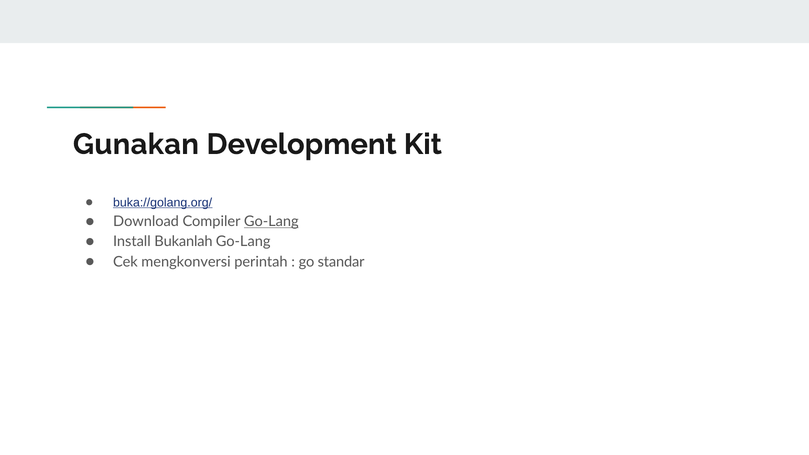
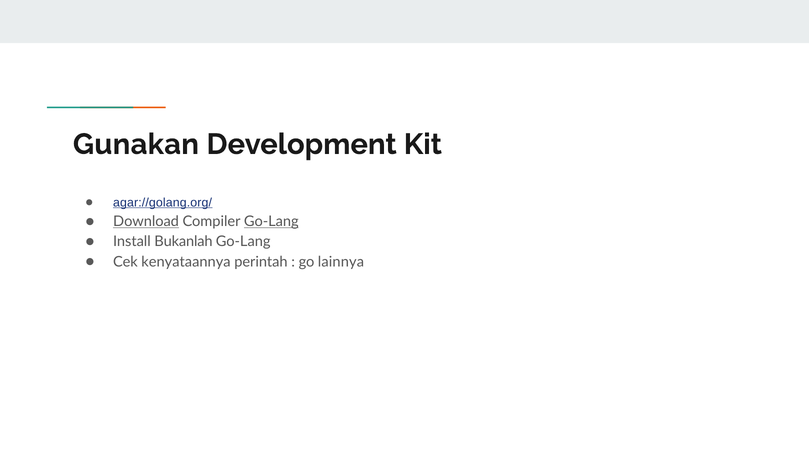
buka://golang.org/: buka://golang.org/ -> agar://golang.org/
Download underline: none -> present
mengkonversi: mengkonversi -> kenyataannya
standar: standar -> lainnya
